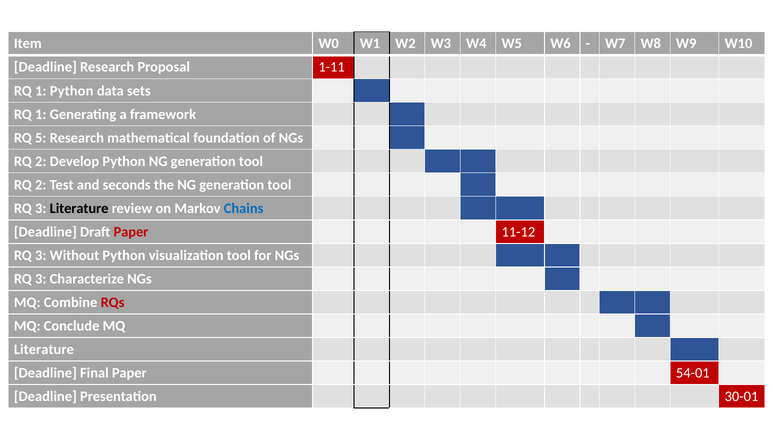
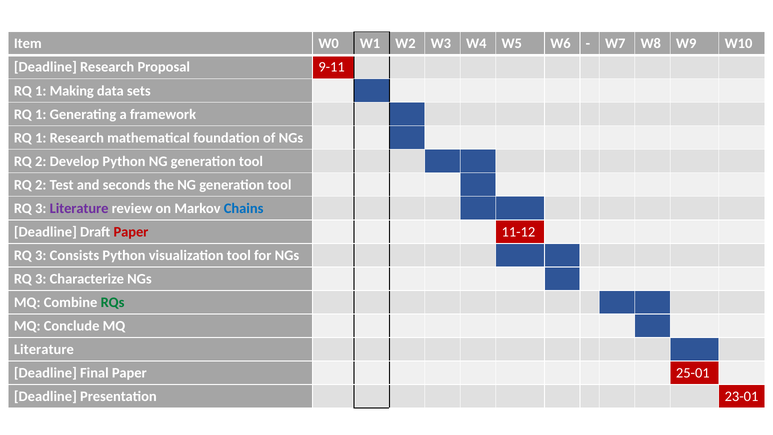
1-11: 1-11 -> 9-11
1 Python: Python -> Making
5 at (41, 138): 5 -> 1
Literature at (79, 208) colour: black -> purple
Without: Without -> Consists
RQs colour: red -> green
54-01: 54-01 -> 25-01
30-01: 30-01 -> 23-01
